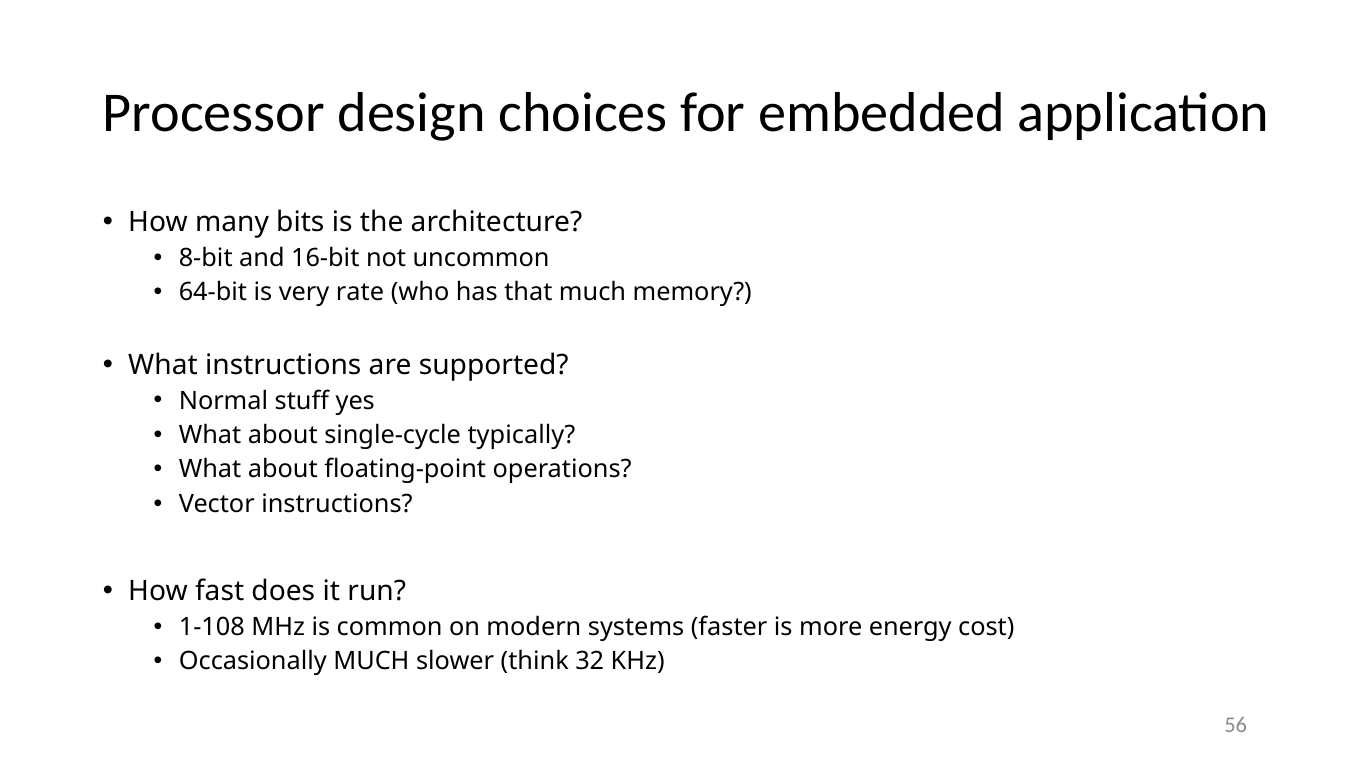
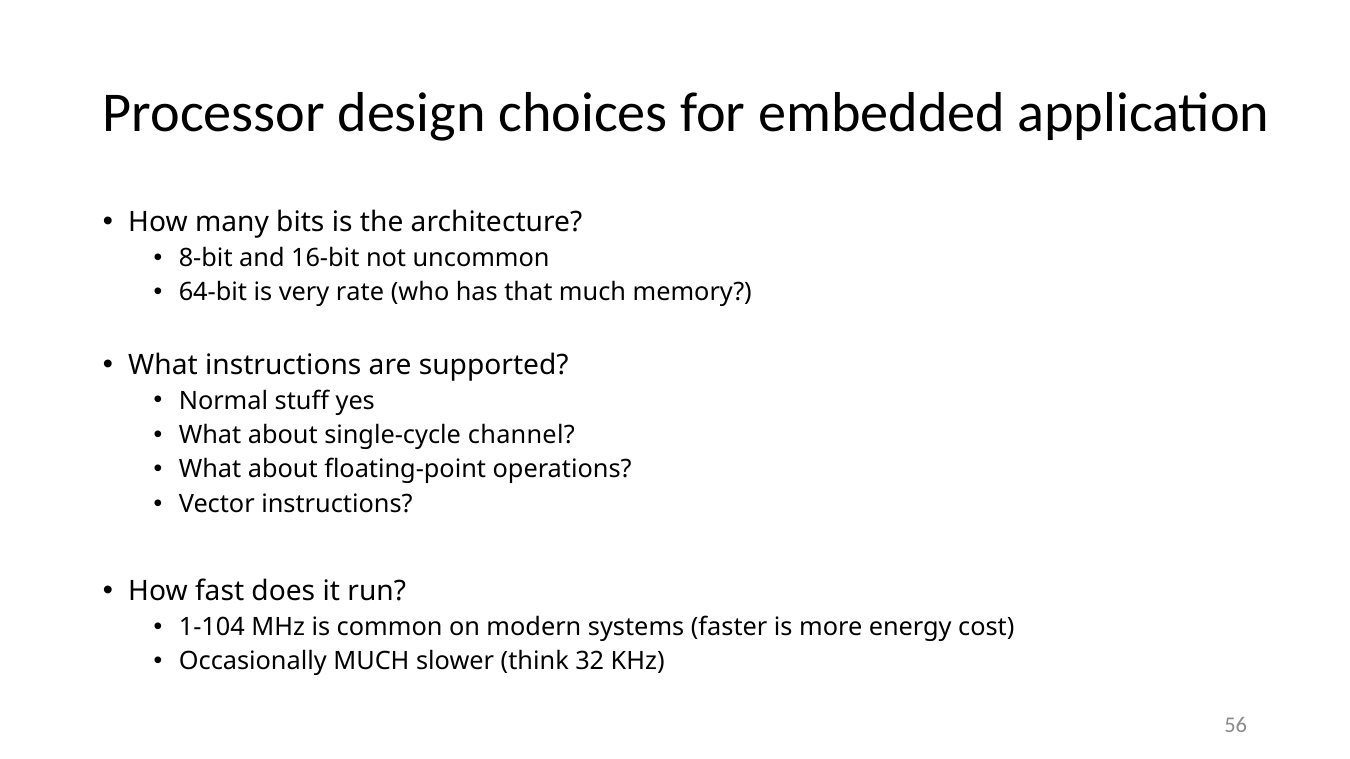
typically: typically -> channel
1-108: 1-108 -> 1-104
